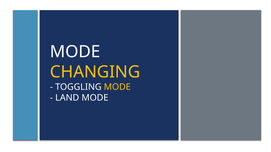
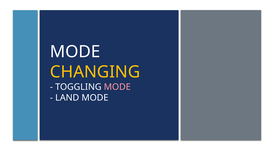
MODE at (117, 87) colour: yellow -> pink
